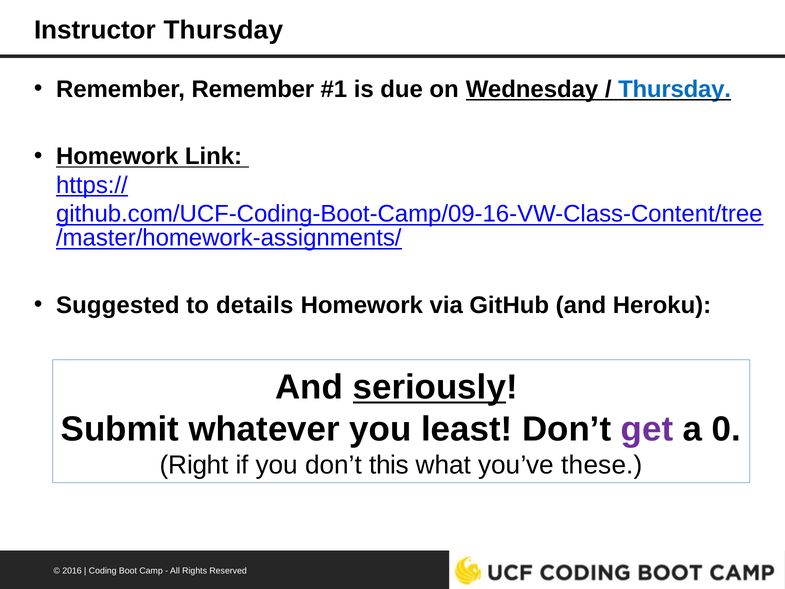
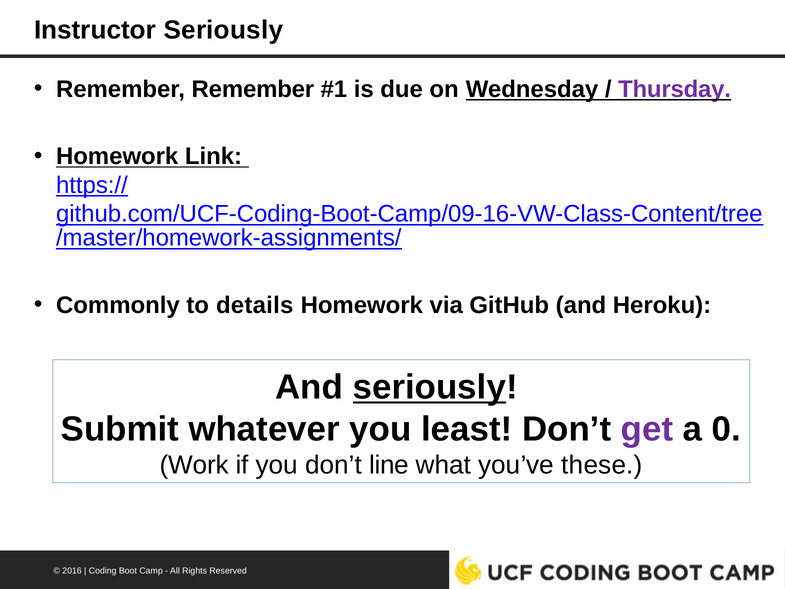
Instructor Thursday: Thursday -> Seriously
Thursday at (675, 89) colour: blue -> purple
Suggested: Suggested -> Commonly
Right: Right -> Work
this: this -> line
